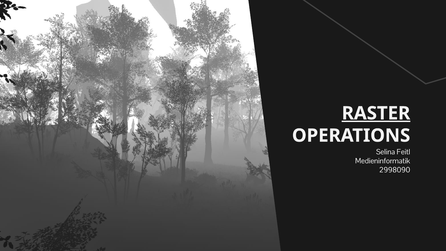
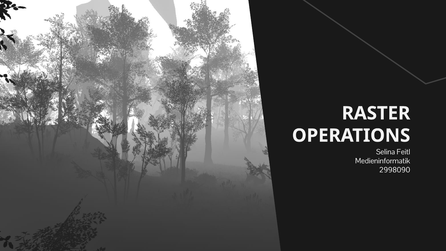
RASTER underline: present -> none
